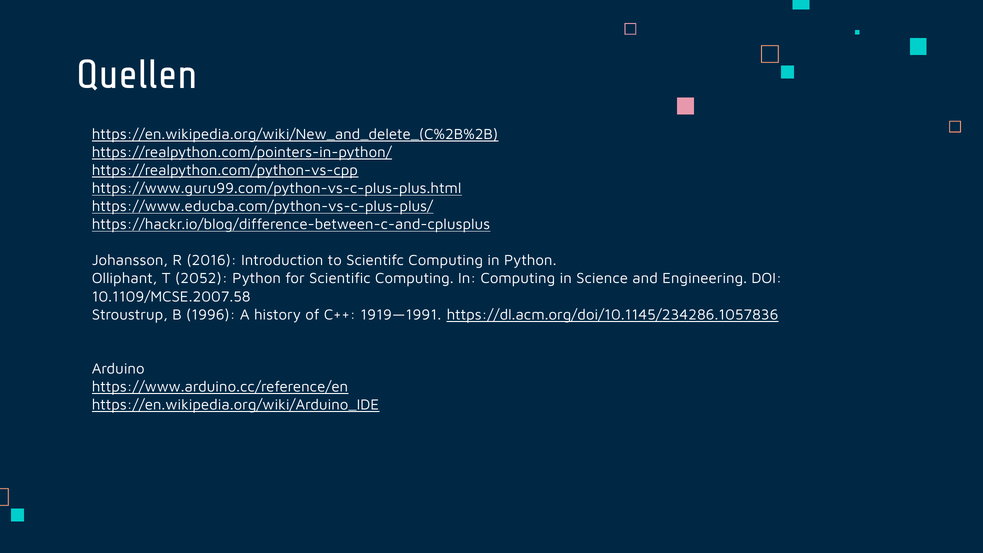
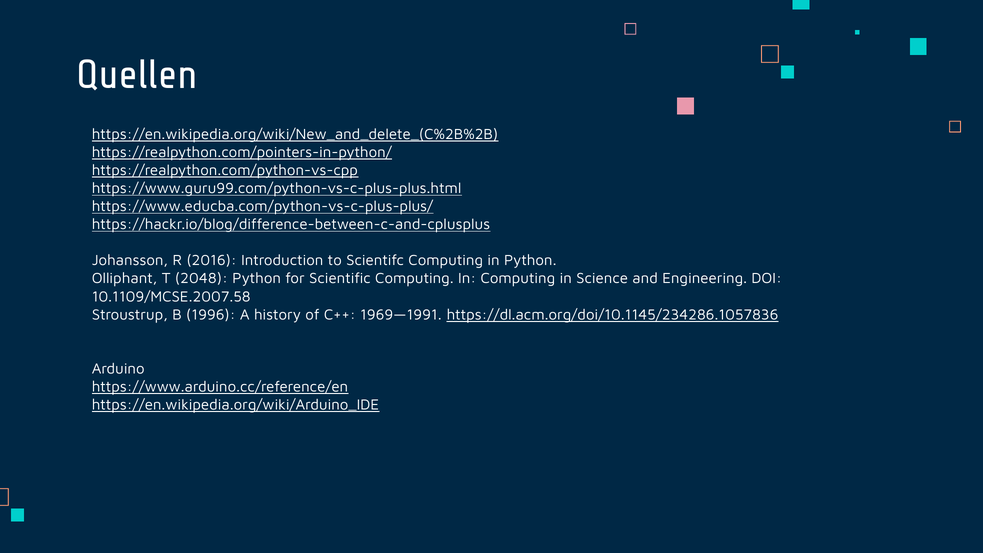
2052: 2052 -> 2048
1919—1991: 1919—1991 -> 1969—1991
